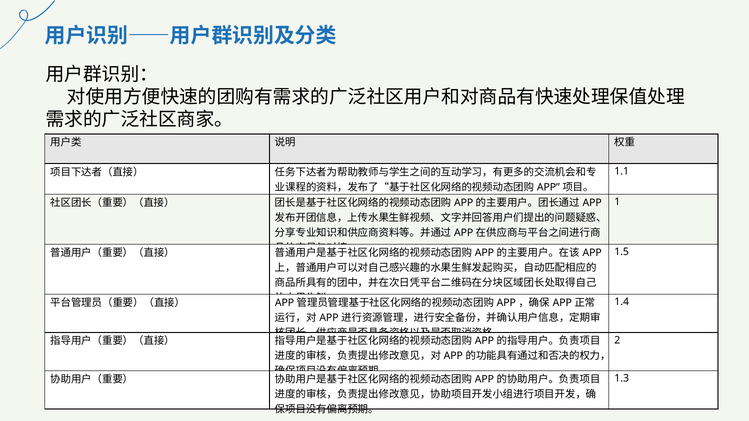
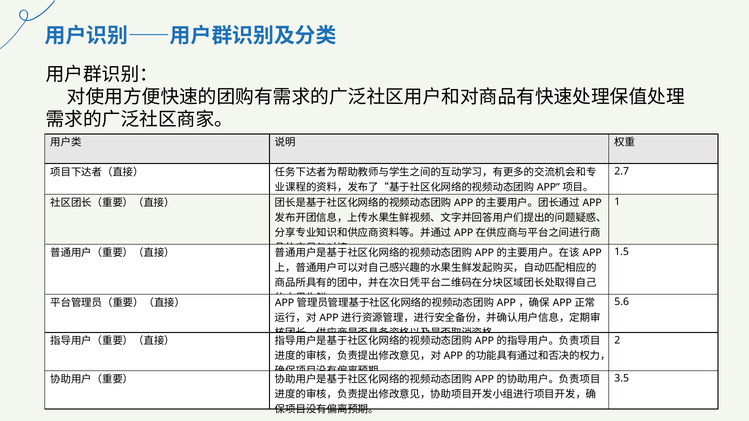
1.1: 1.1 -> 2.7
1.4: 1.4 -> 5.6
1.3: 1.3 -> 3.5
